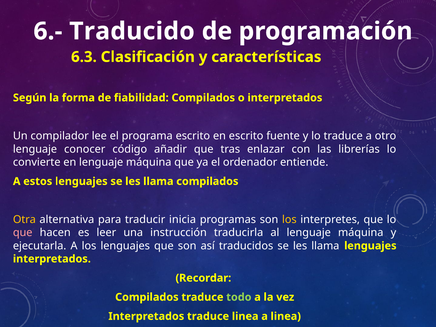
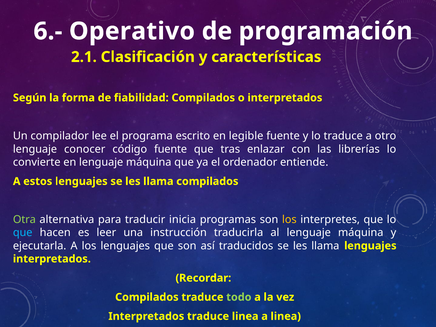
Traducido: Traducido -> Operativo
6.3: 6.3 -> 2.1
en escrito: escrito -> legible
código añadir: añadir -> fuente
Otra colour: yellow -> light green
que at (23, 233) colour: pink -> light blue
